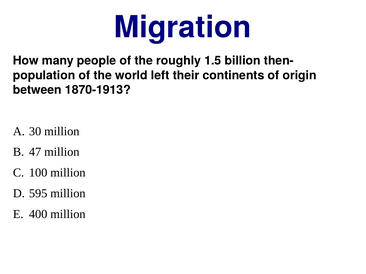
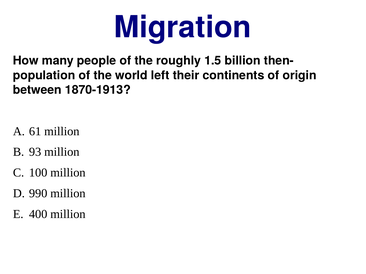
30: 30 -> 61
47: 47 -> 93
595: 595 -> 990
